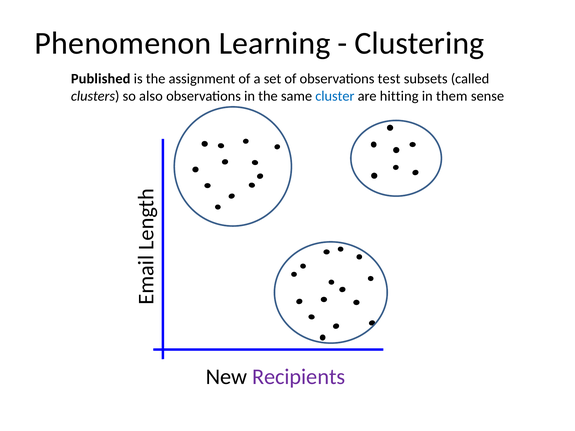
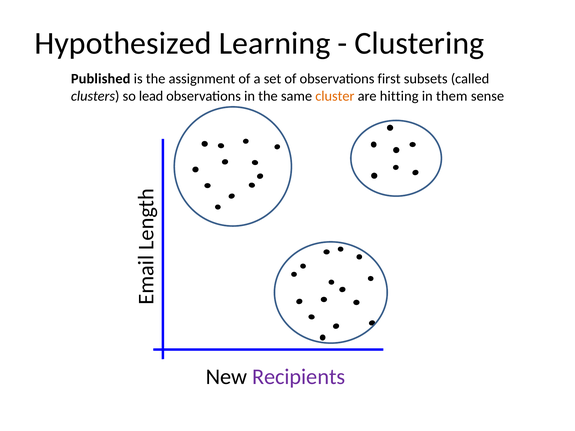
Phenomenon: Phenomenon -> Hypothesized
test: test -> first
also: also -> lead
cluster colour: blue -> orange
